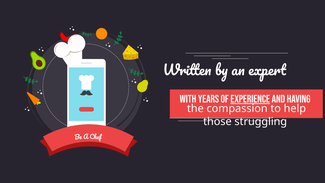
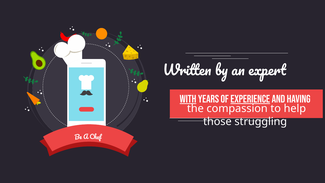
with underline: none -> present
